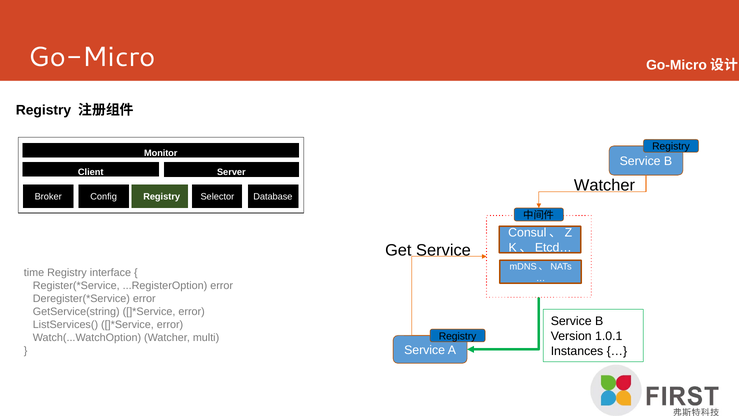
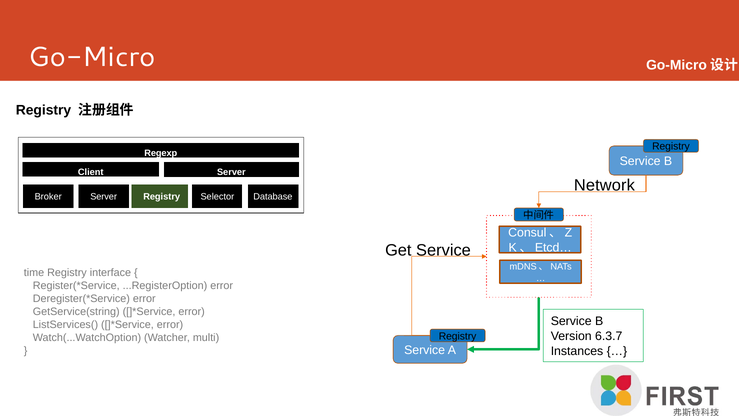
Monitor: Monitor -> Regexp
Watcher at (604, 185): Watcher -> Network
Broker Config: Config -> Server
1.0.1: 1.0.1 -> 6.3.7
